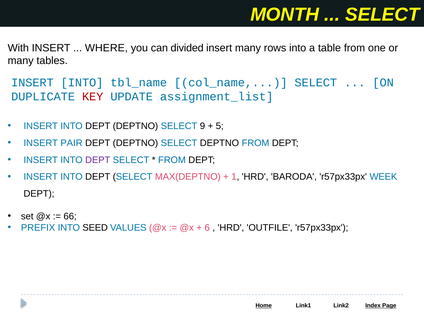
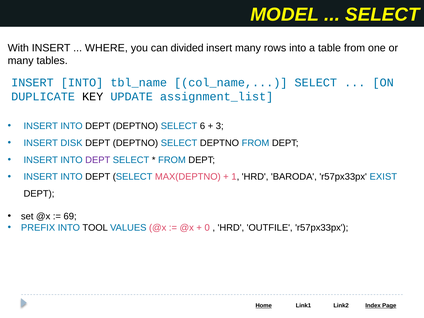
MONTH: MONTH -> MODEL
KEY colour: red -> black
9: 9 -> 6
5: 5 -> 3
PAIR: PAIR -> DISK
WEEK: WEEK -> EXIST
66: 66 -> 69
SEED: SEED -> TOOL
6: 6 -> 0
